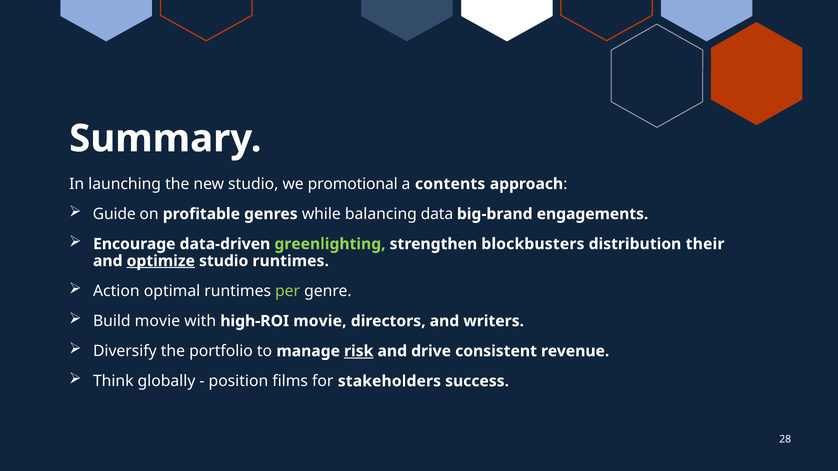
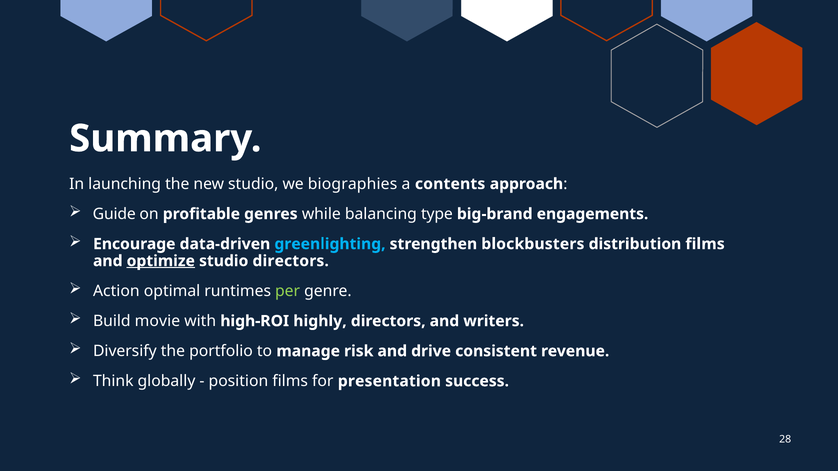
promotional: promotional -> biographies
data: data -> type
greenlighting colour: light green -> light blue
distribution their: their -> films
studio runtimes: runtimes -> directors
high-ROI movie: movie -> highly
risk underline: present -> none
stakeholders: stakeholders -> presentation
